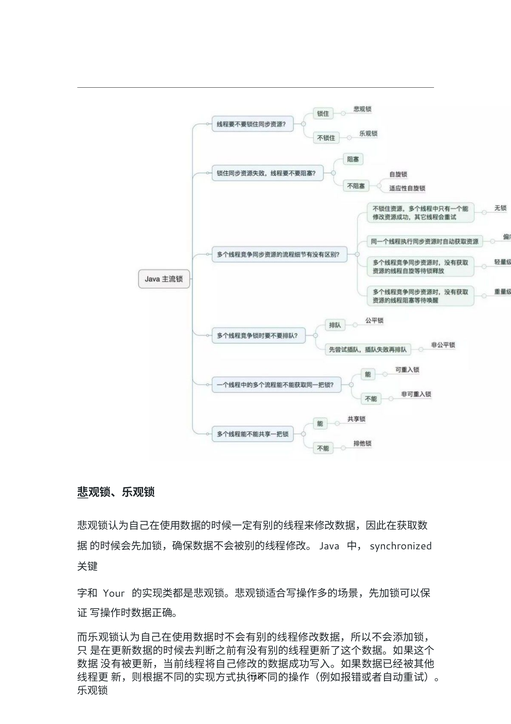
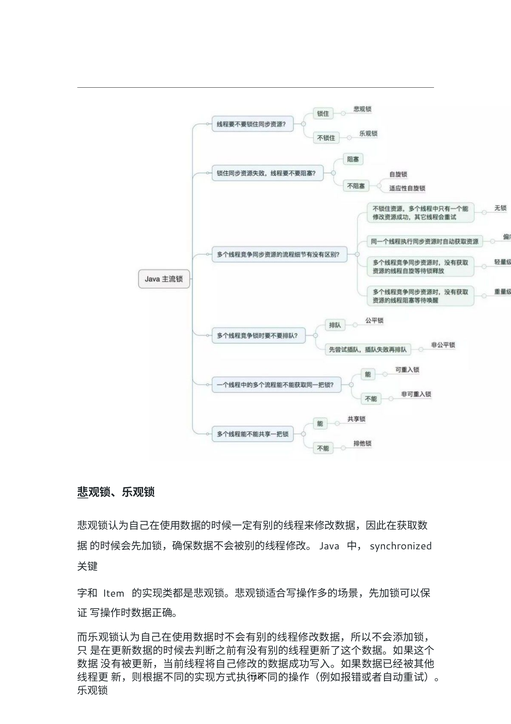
Your: Your -> Item
